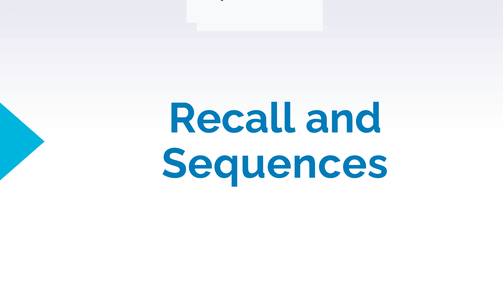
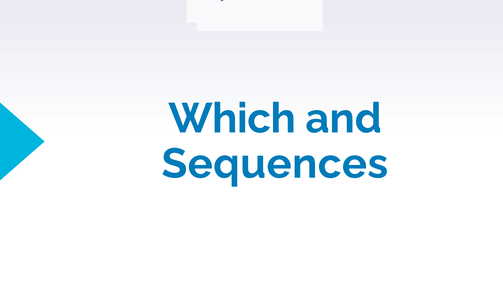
Recall: Recall -> Which
